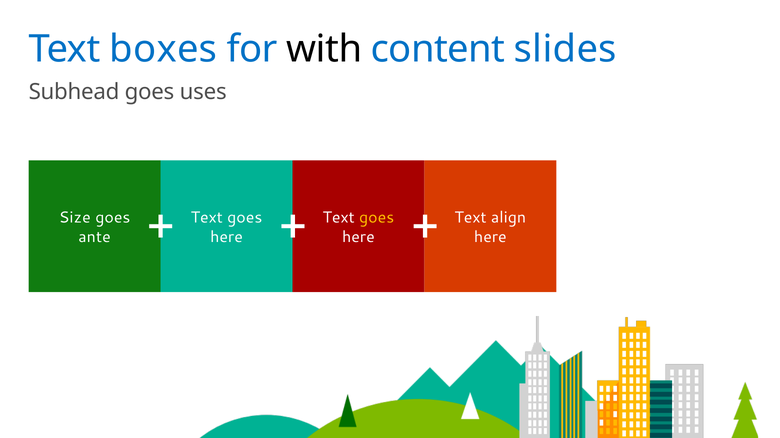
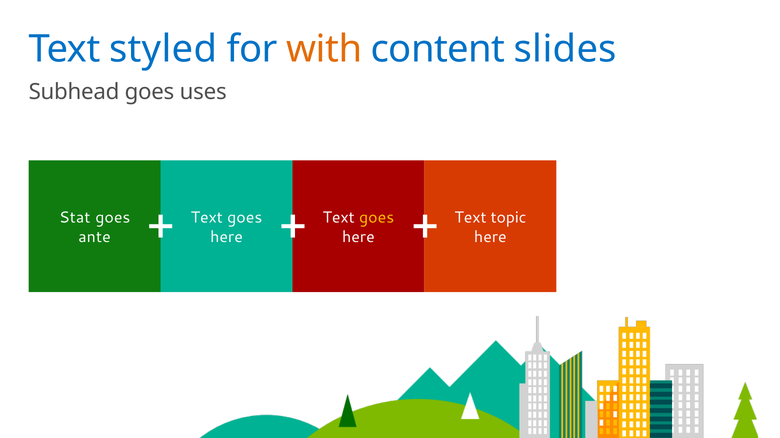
boxes: boxes -> styled
with colour: black -> orange
Size: Size -> Stat
align: align -> topic
